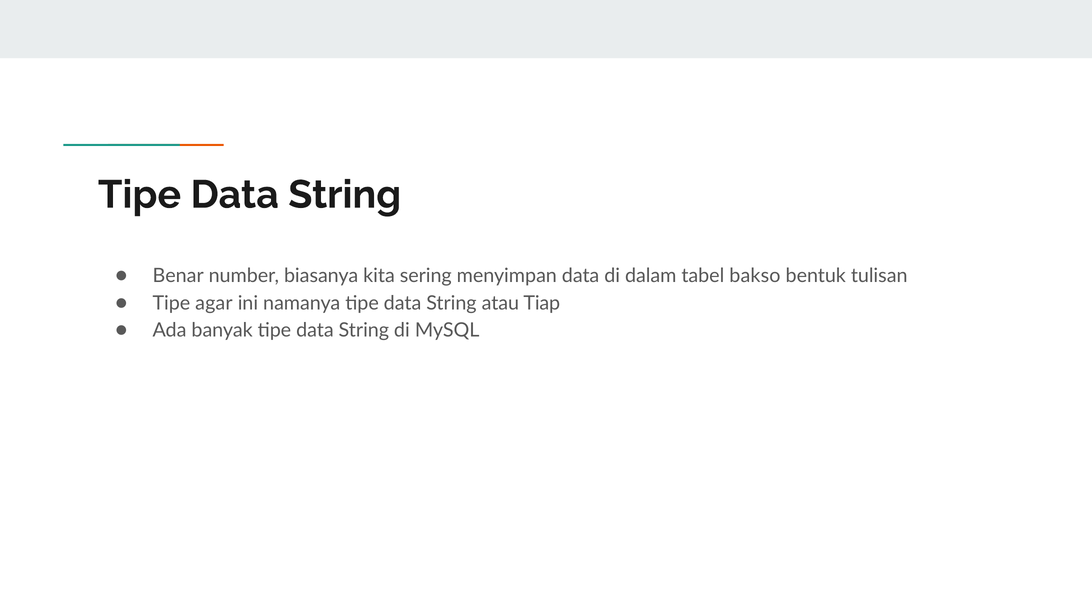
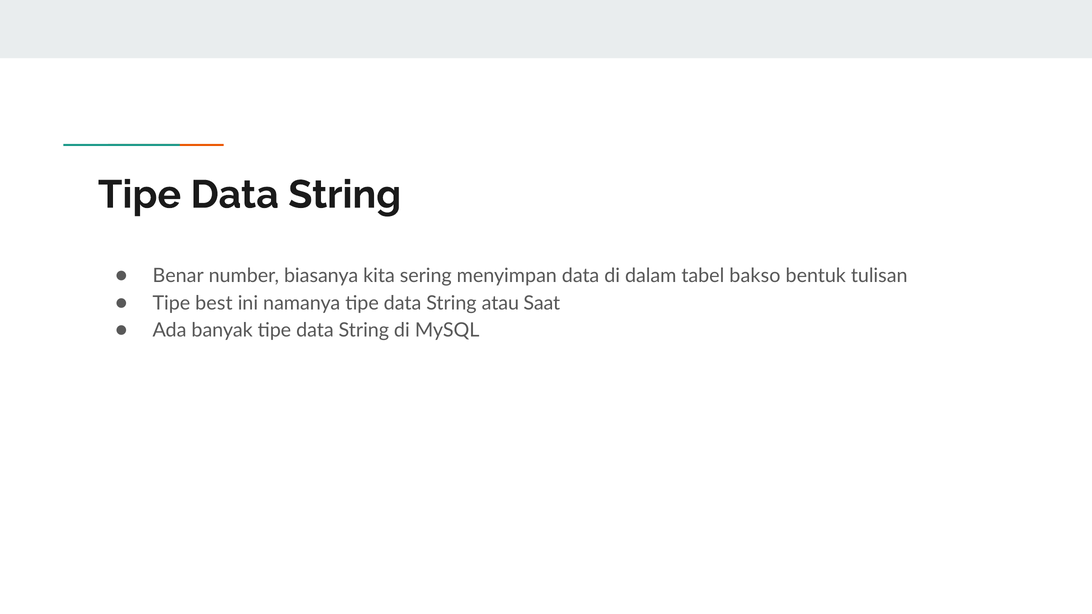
agar: agar -> best
Tiap: Tiap -> Saat
